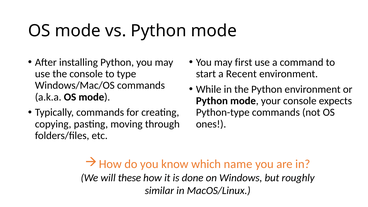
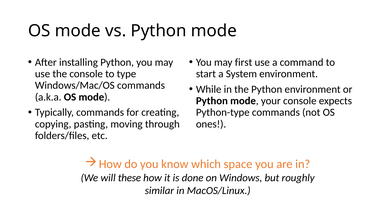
Recent: Recent -> System
name: name -> space
